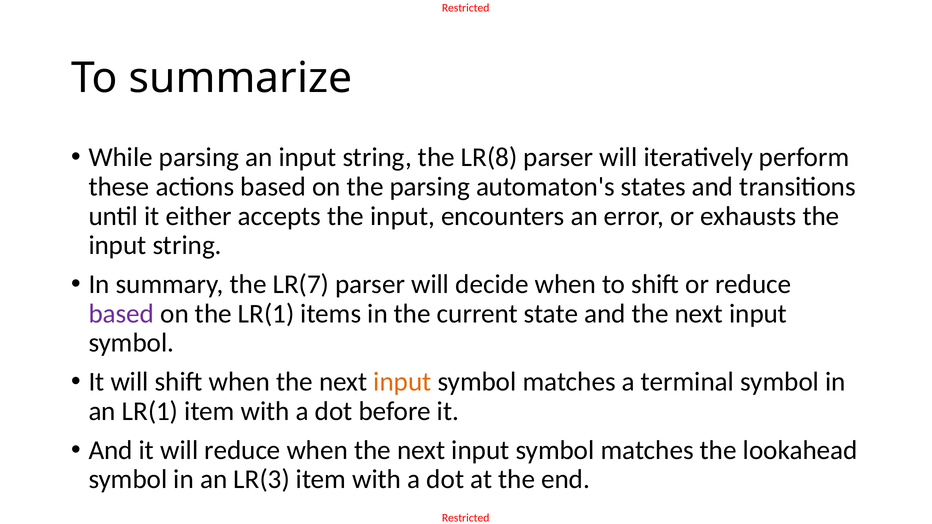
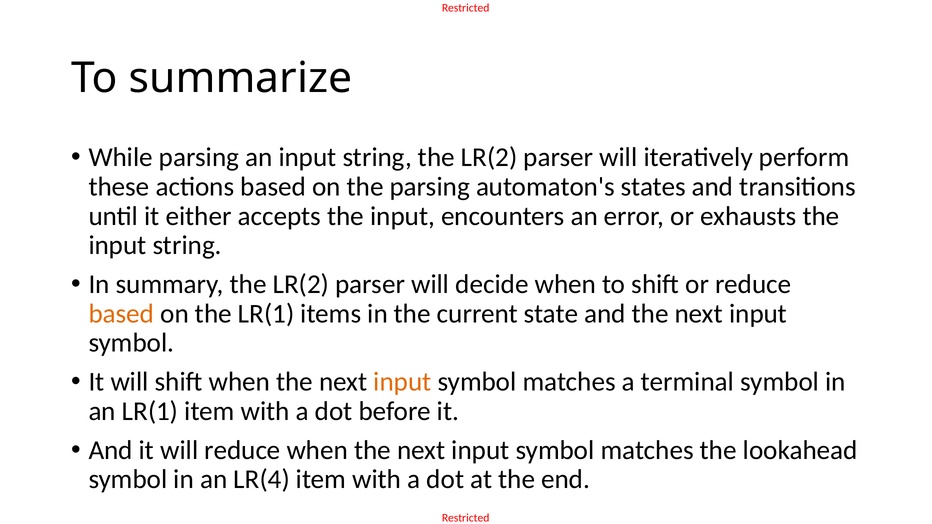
string the LR(8: LR(8 -> LR(2
summary the LR(7: LR(7 -> LR(2
based at (121, 314) colour: purple -> orange
LR(3: LR(3 -> LR(4
